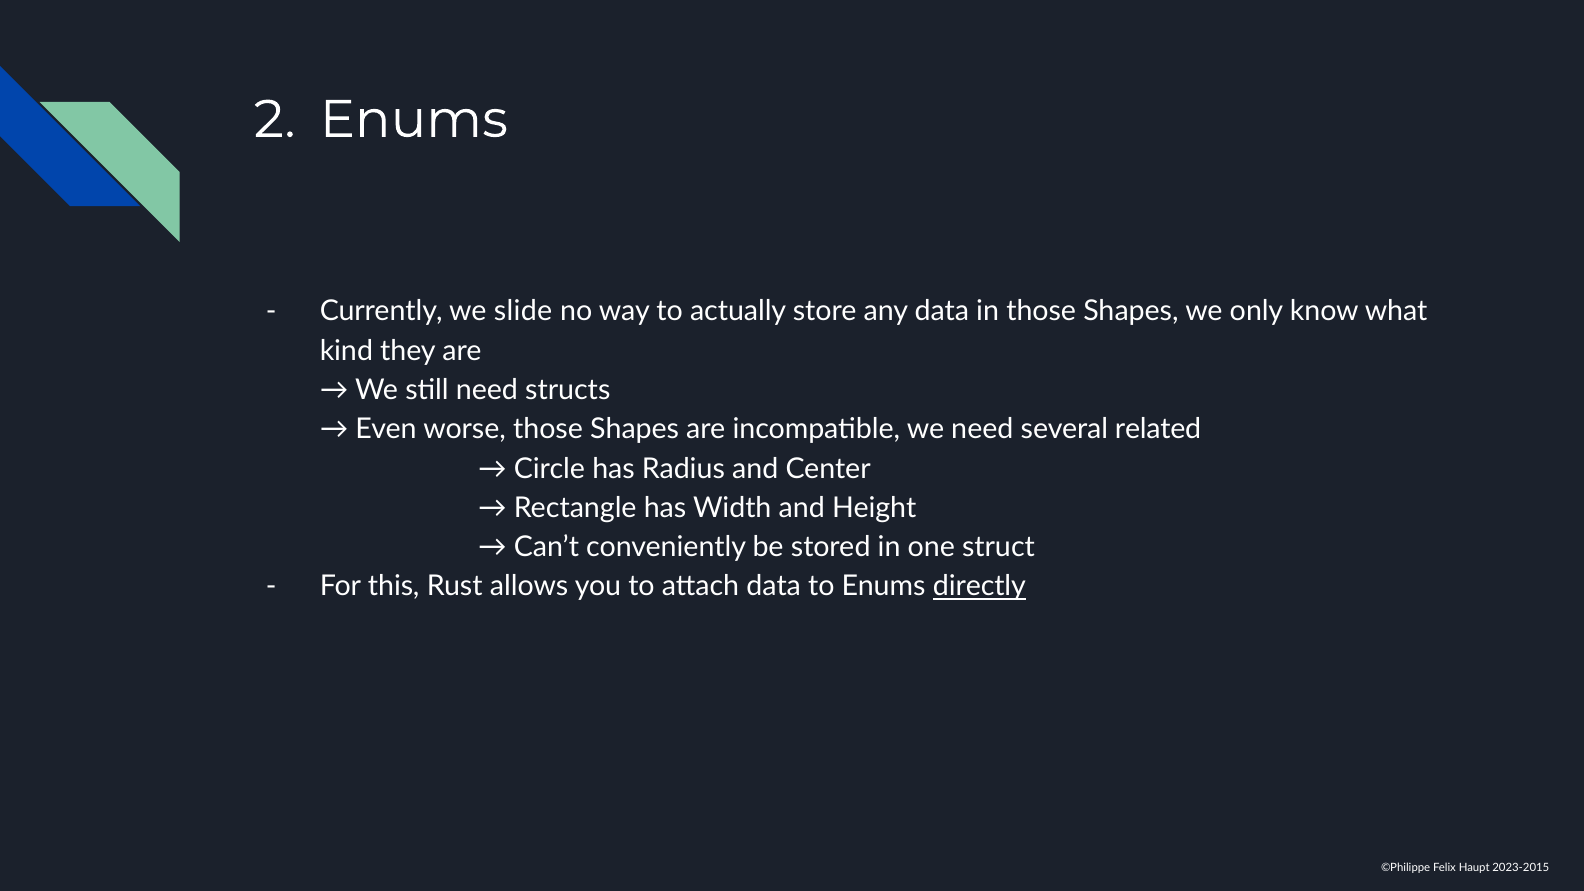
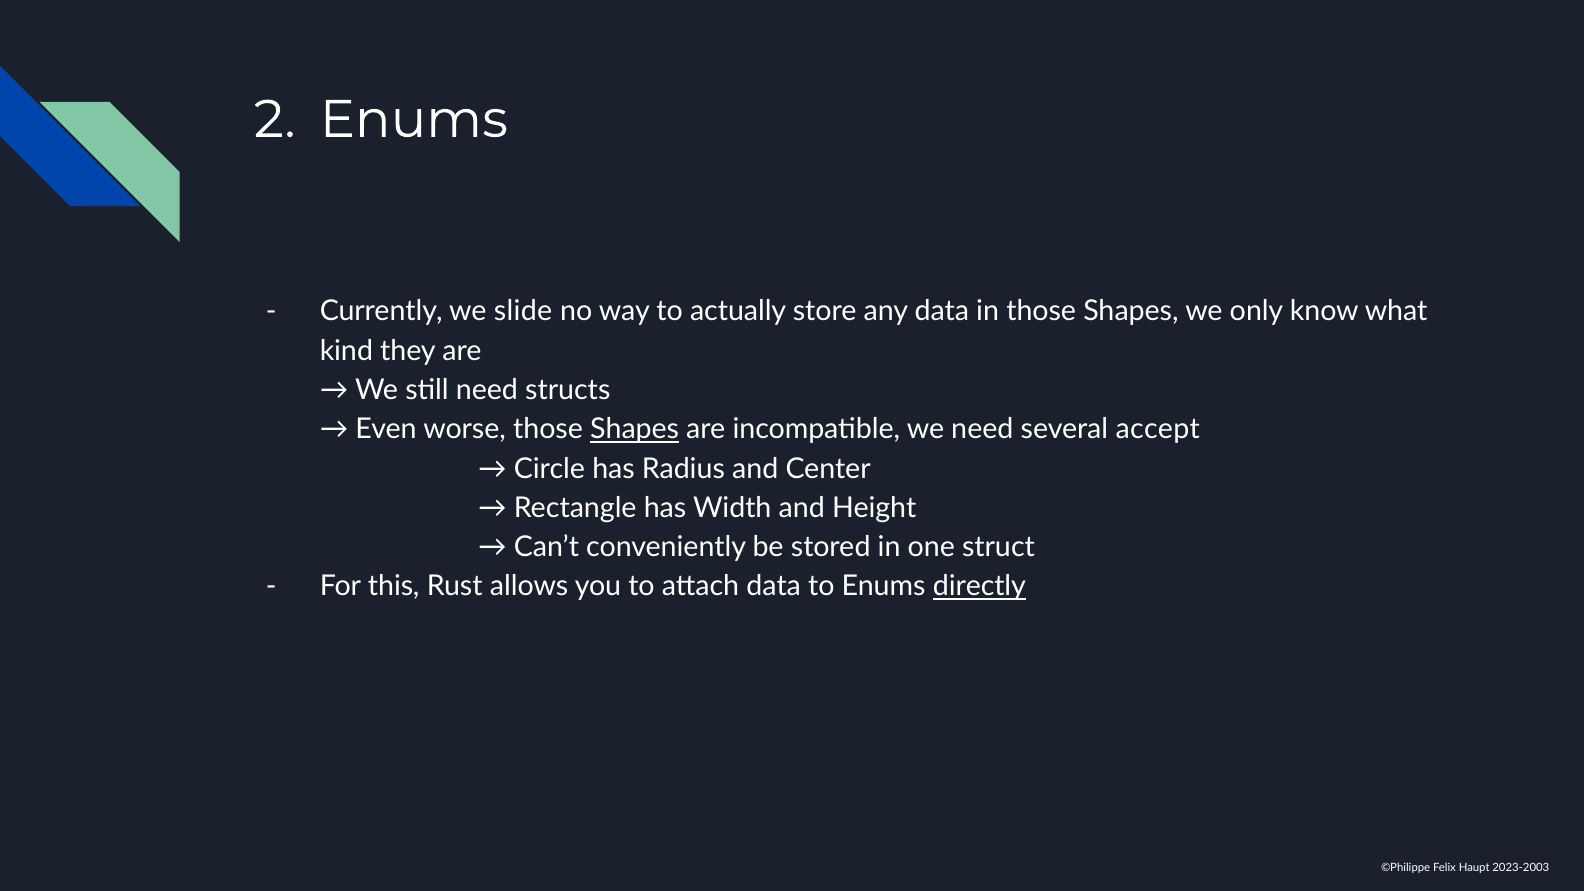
Shapes at (635, 429) underline: none -> present
related: related -> accept
2023-2015: 2023-2015 -> 2023-2003
